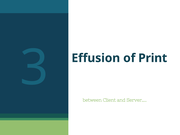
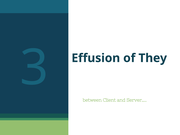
Print: Print -> They
